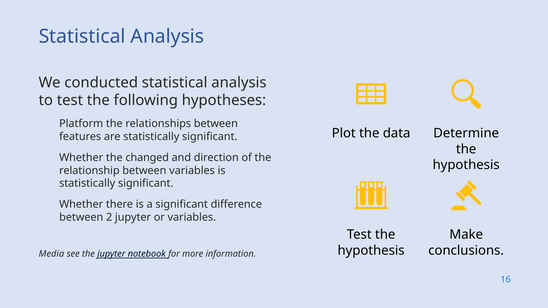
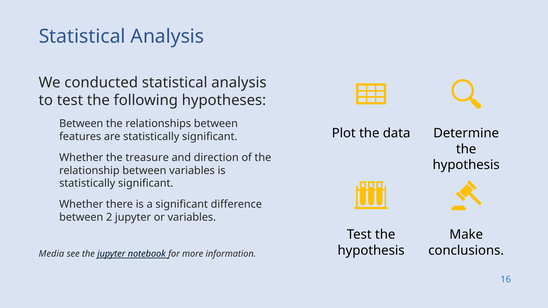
Platform at (81, 124): Platform -> Between
changed: changed -> treasure
